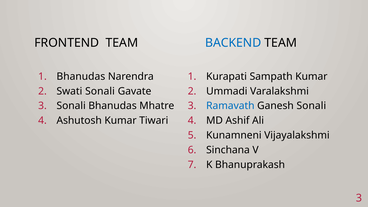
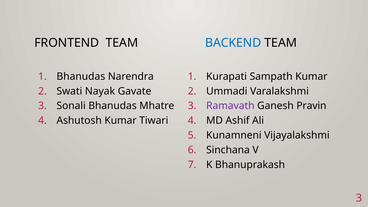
Swati Sonali: Sonali -> Nayak
Ramavath colour: blue -> purple
Ganesh Sonali: Sonali -> Pravin
